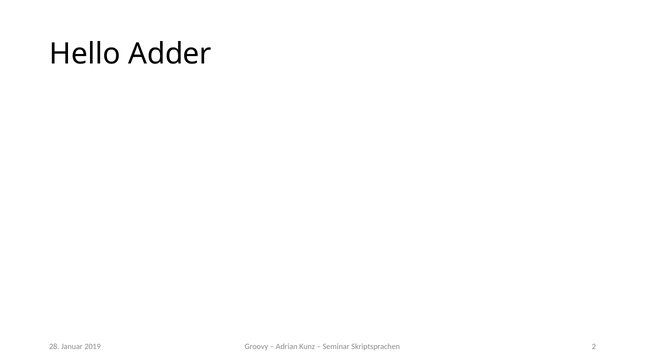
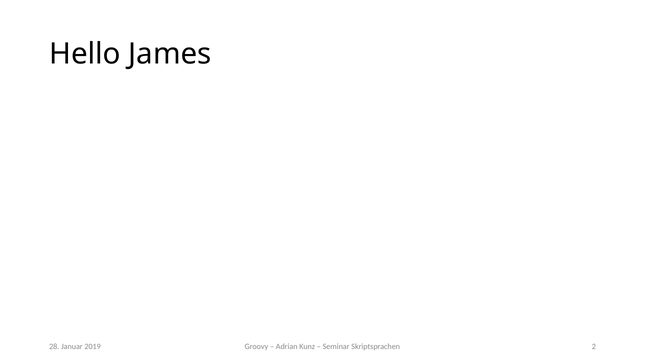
Adder: Adder -> James
